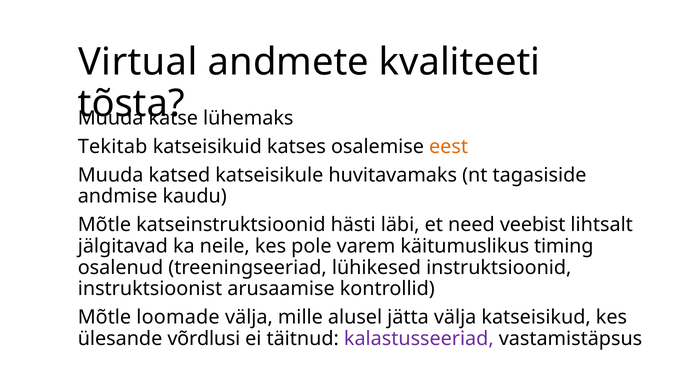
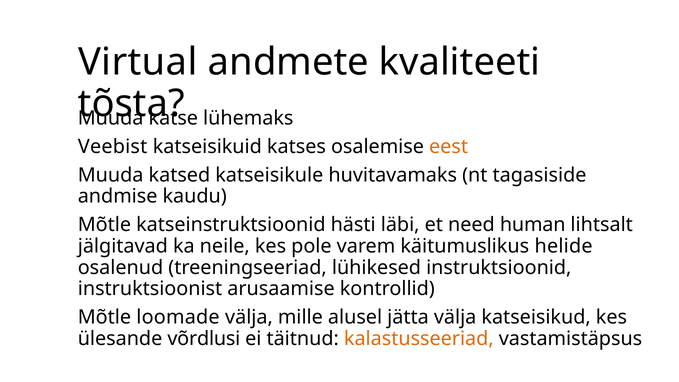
Tekitab: Tekitab -> Veebist
veebist: veebist -> human
timing: timing -> helide
kalastusseeriad colour: purple -> orange
